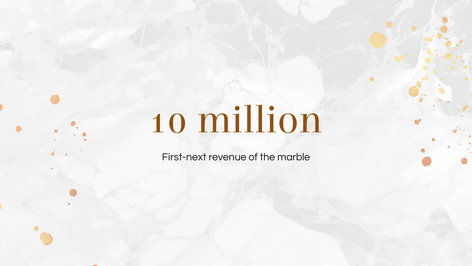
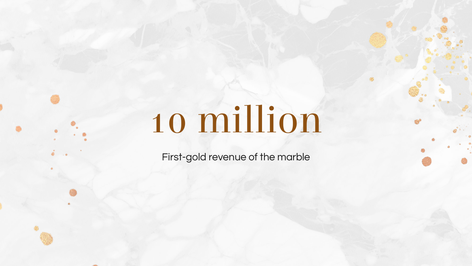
First-next: First-next -> First-gold
